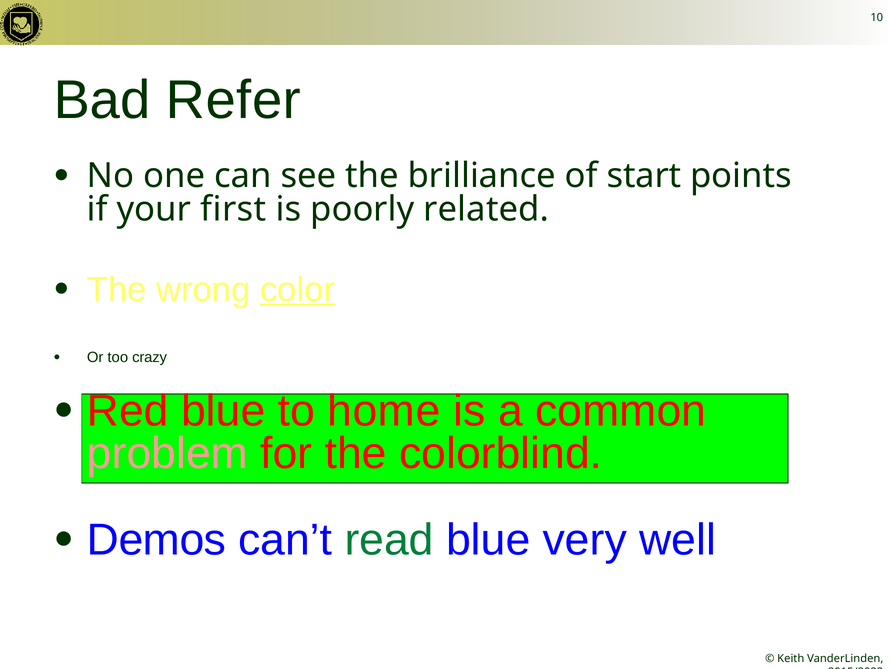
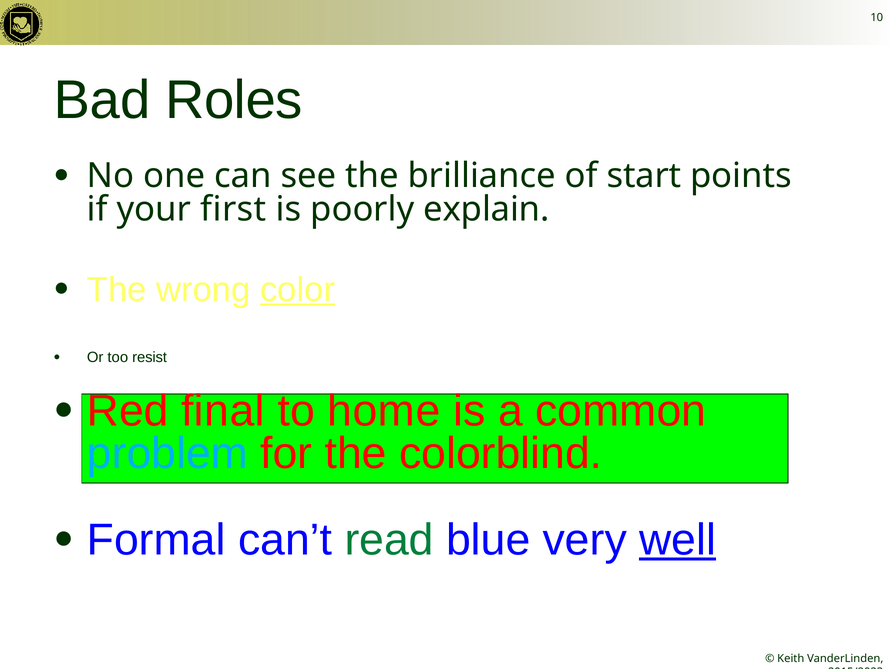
Refer: Refer -> Roles
related: related -> explain
crazy: crazy -> resist
Red blue: blue -> final
problem colour: pink -> light blue
Demos: Demos -> Formal
well underline: none -> present
